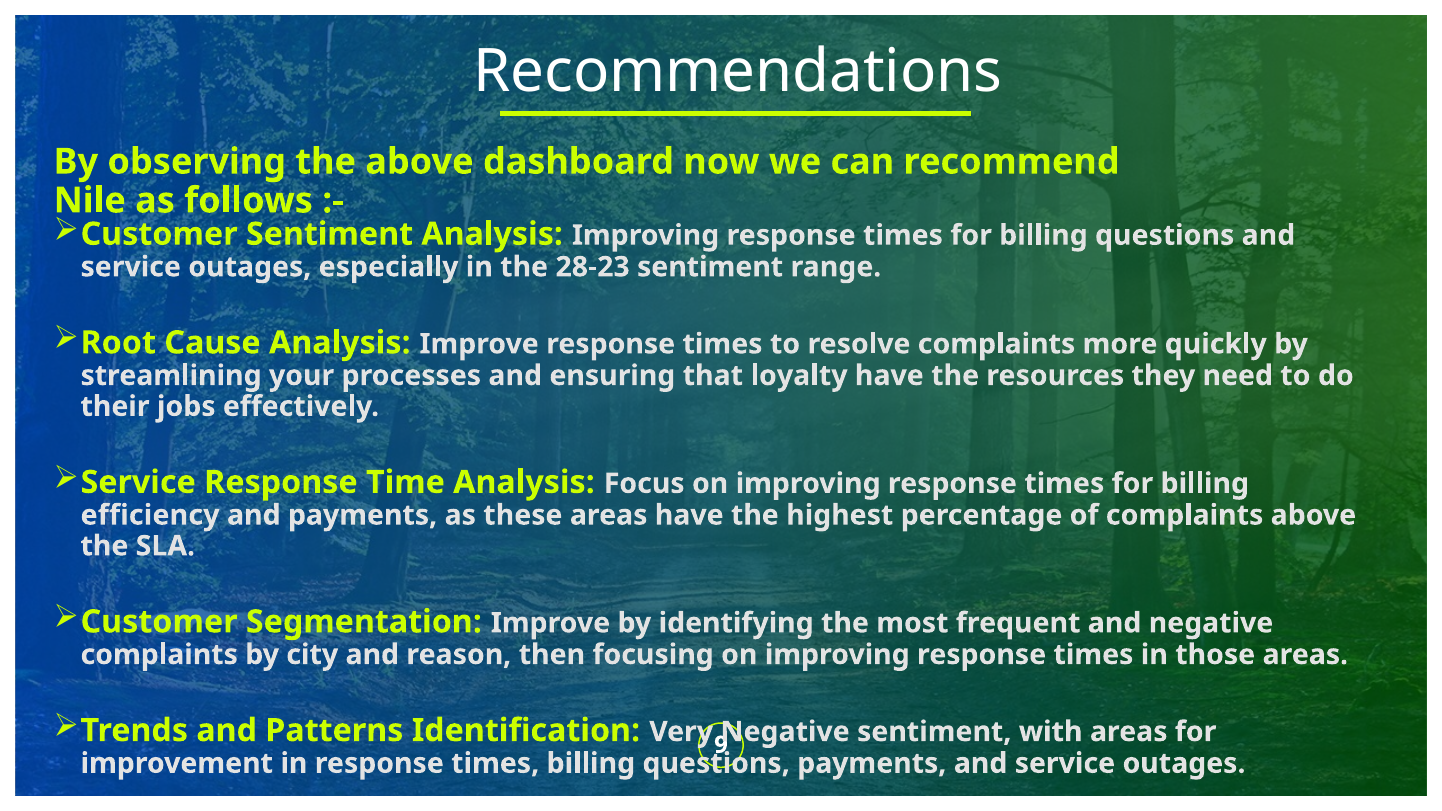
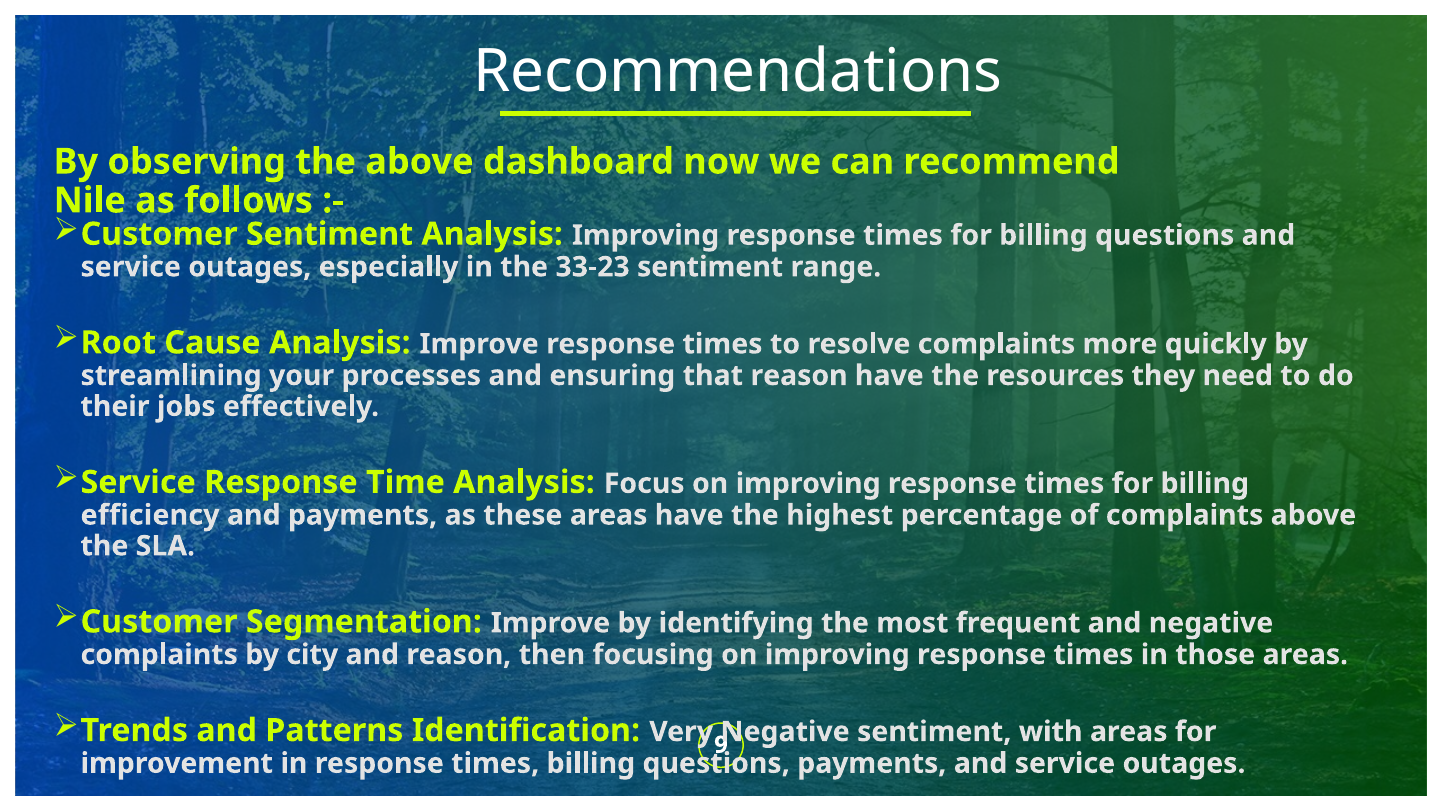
28-23: 28-23 -> 33-23
that loyalty: loyalty -> reason
